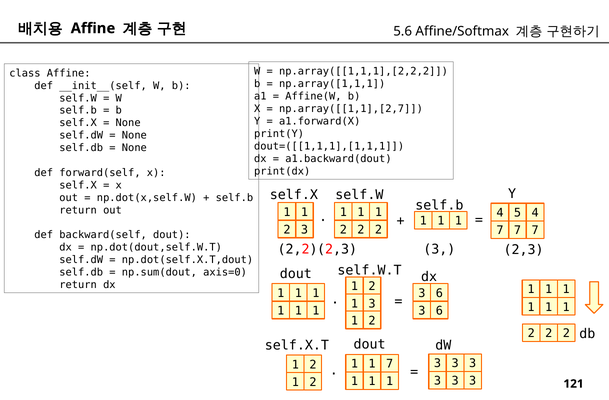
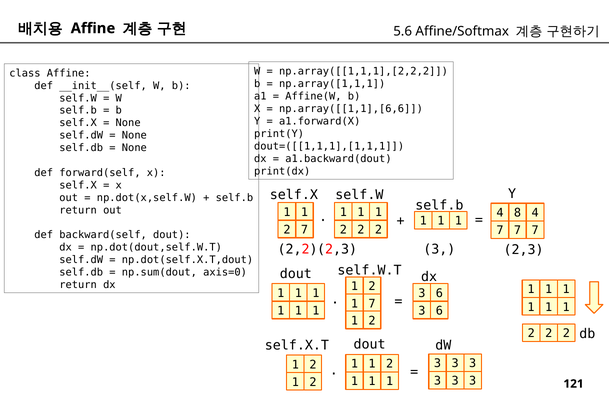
np.array([[1,1],[2,7: np.array([[1,1],[2,7 -> np.array([[1,1],[6,6
5: 5 -> 8
2 3: 3 -> 7
1 3: 3 -> 7
7 at (390, 364): 7 -> 2
